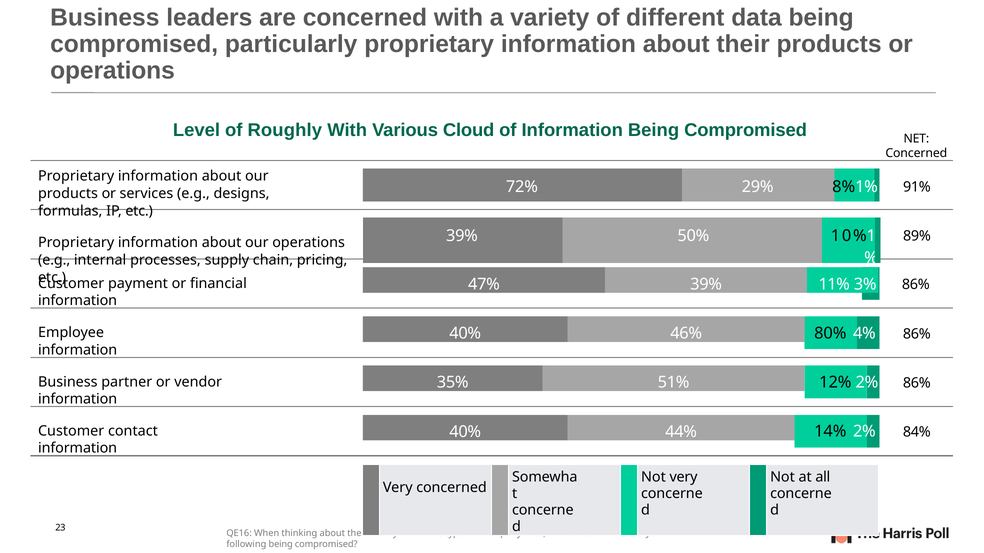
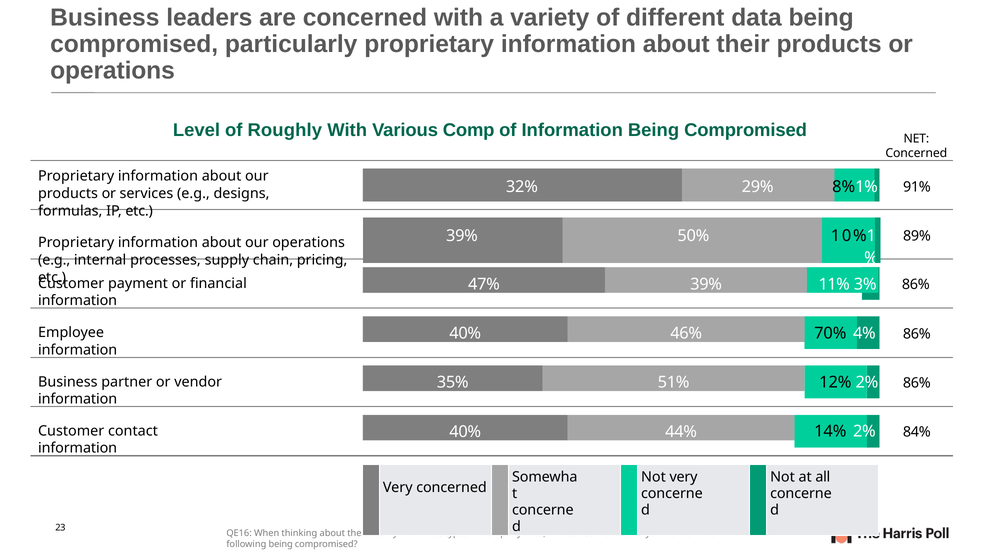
Cloud: Cloud -> Comp
72%: 72% -> 32%
80%: 80% -> 70%
